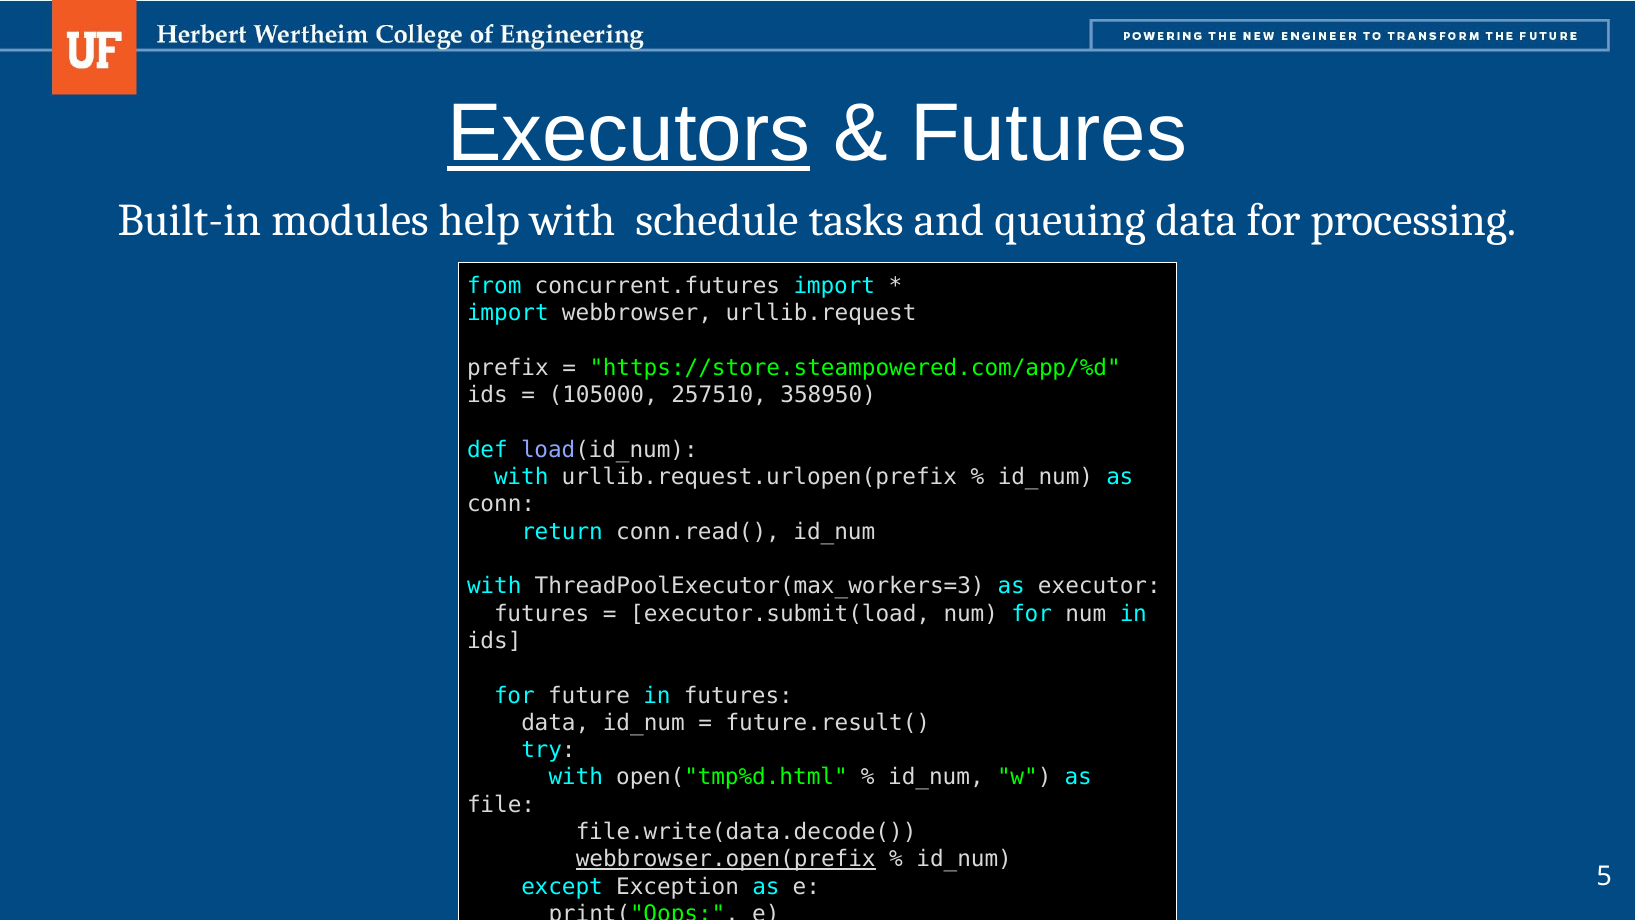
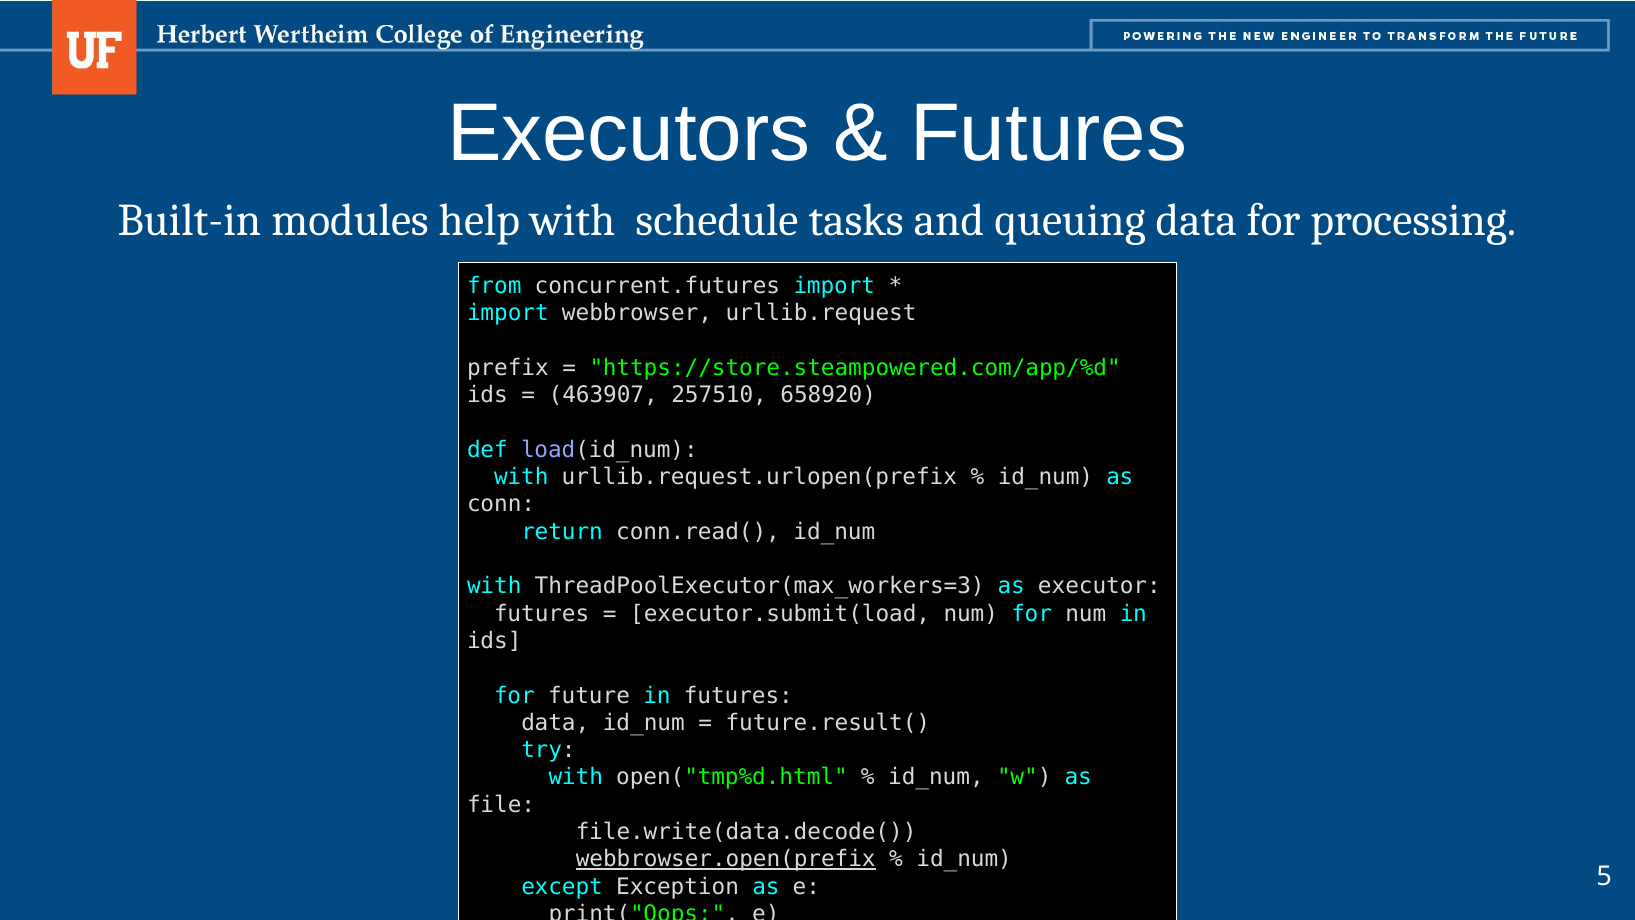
Executors underline: present -> none
105000: 105000 -> 463907
358950: 358950 -> 658920
